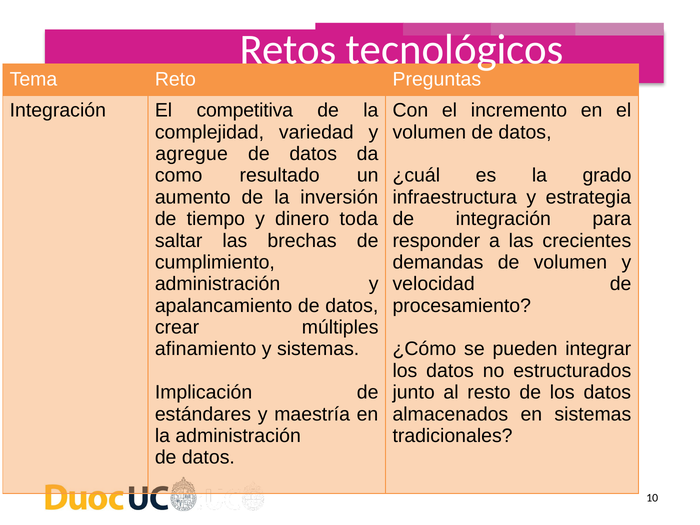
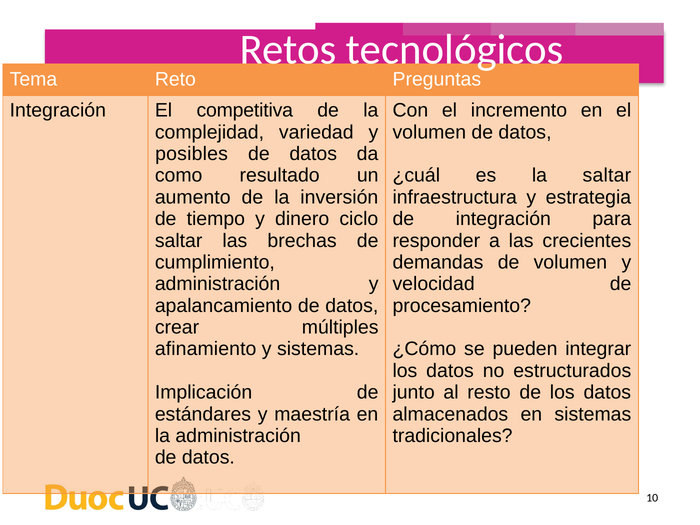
agregue: agregue -> posibles
la grado: grado -> saltar
toda: toda -> ciclo
